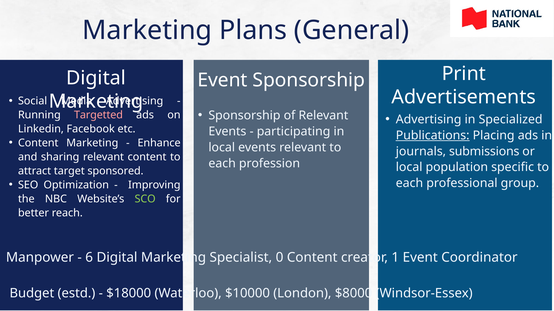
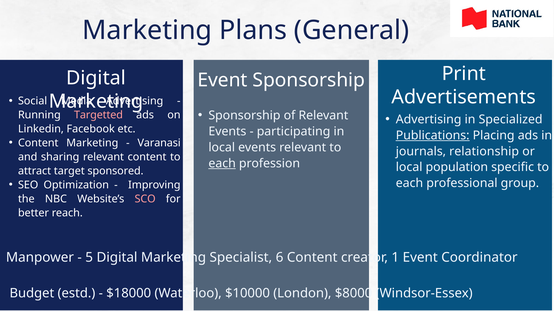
Enhance: Enhance -> Varanasi
submissions: submissions -> relationship
each at (222, 164) underline: none -> present
SCO colour: light green -> pink
6: 6 -> 5
0: 0 -> 6
